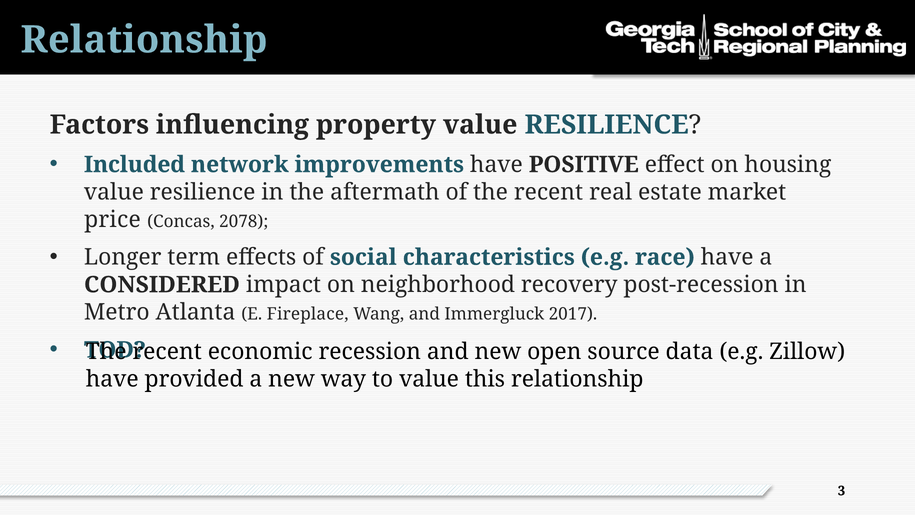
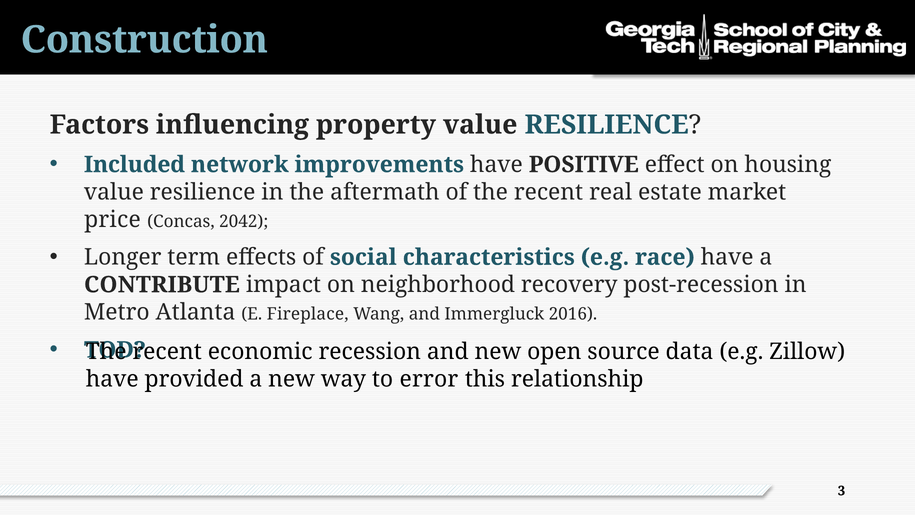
Relationship at (144, 40): Relationship -> Construction
2078: 2078 -> 2042
CONSIDERED: CONSIDERED -> CONTRIBUTE
2017: 2017 -> 2016
to value: value -> error
